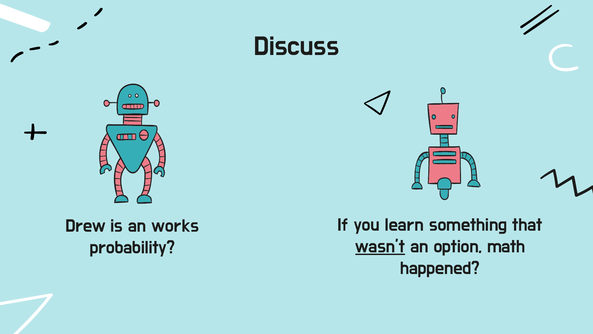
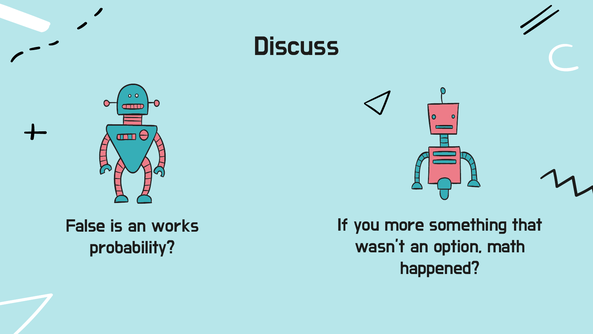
learn: learn -> more
Drew: Drew -> False
wasn’t underline: present -> none
